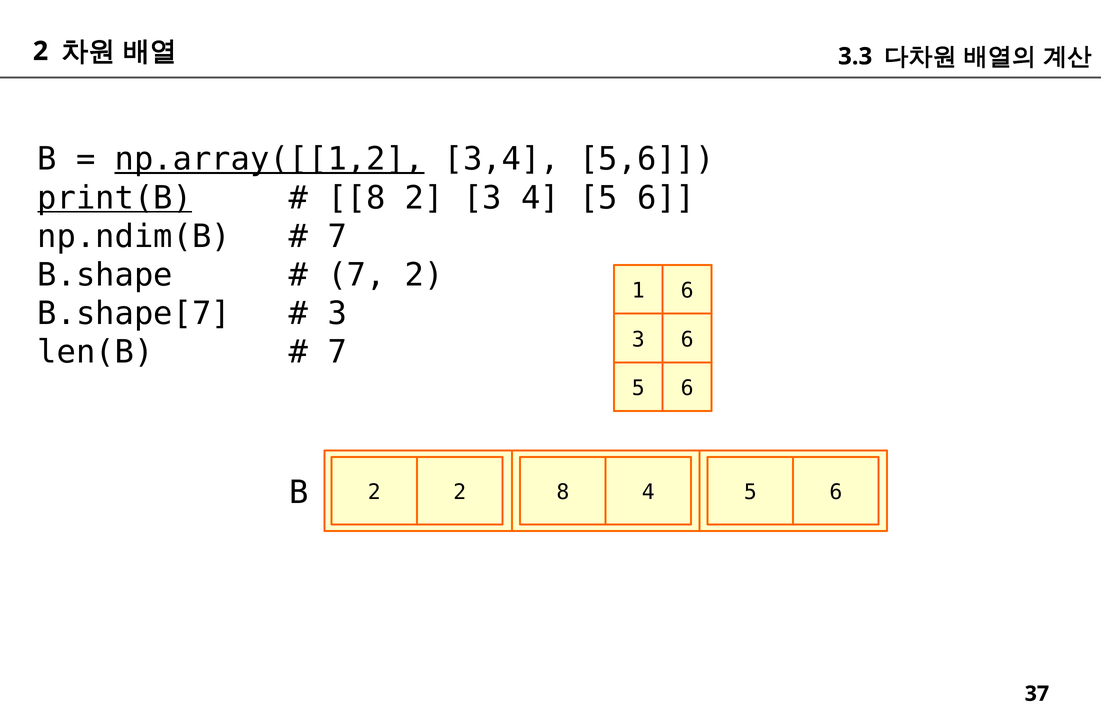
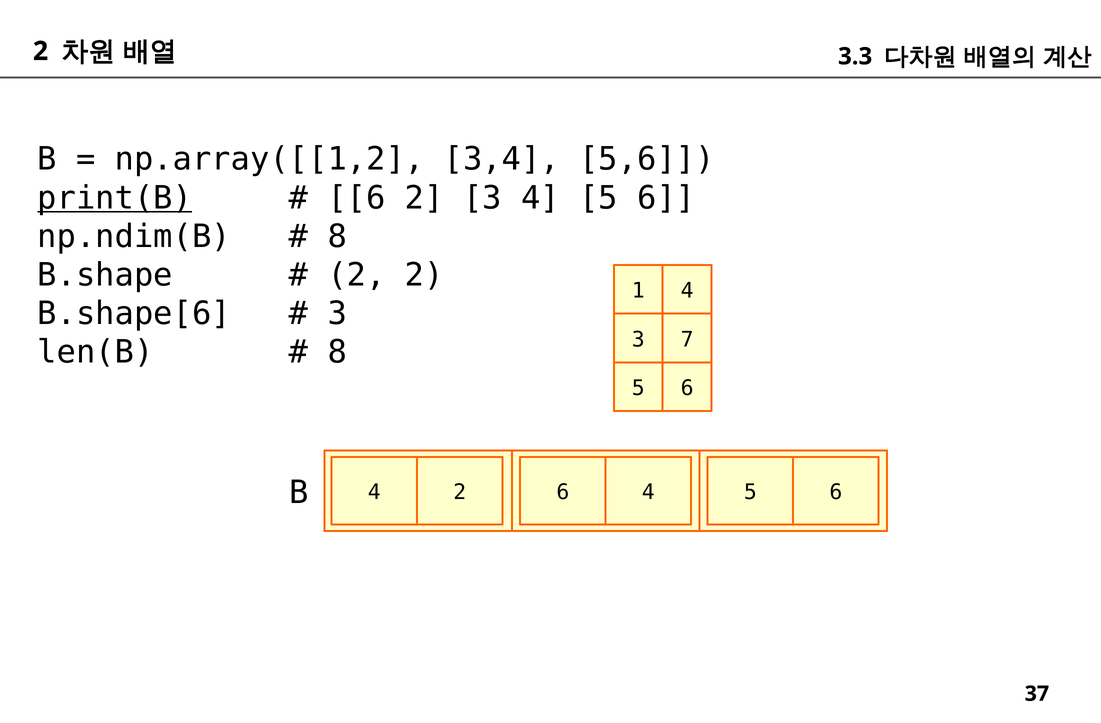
np.array([[1,2 underline: present -> none
8 at (357, 198): 8 -> 6
7 at (337, 237): 7 -> 8
7 at (357, 275): 7 -> 2
1 6: 6 -> 4
B.shape[7: B.shape[7 -> B.shape[6
3 6: 6 -> 7
7 at (337, 352): 7 -> 8
B 2: 2 -> 4
2 8: 8 -> 6
